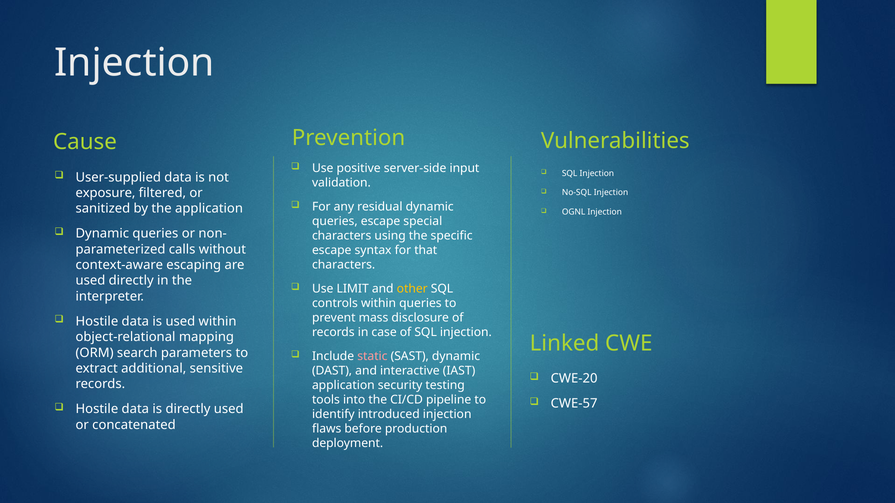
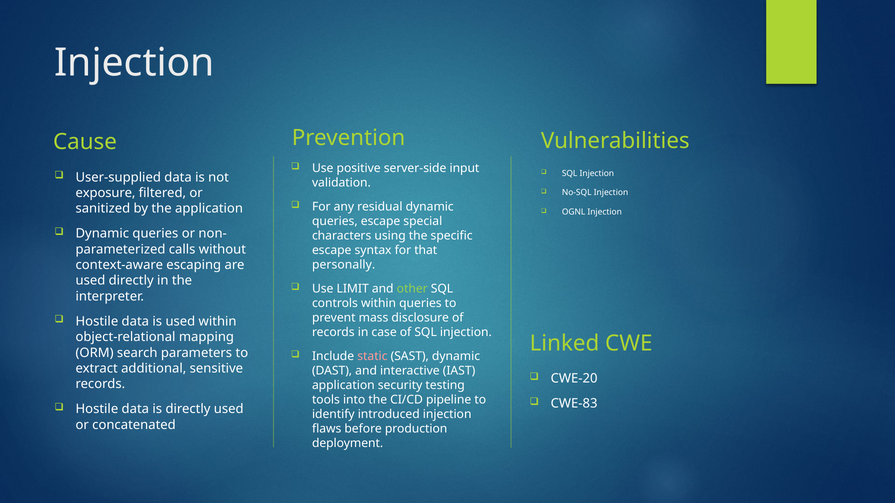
characters at (344, 265): characters -> personally
other colour: yellow -> light green
CWE-57: CWE-57 -> CWE-83
